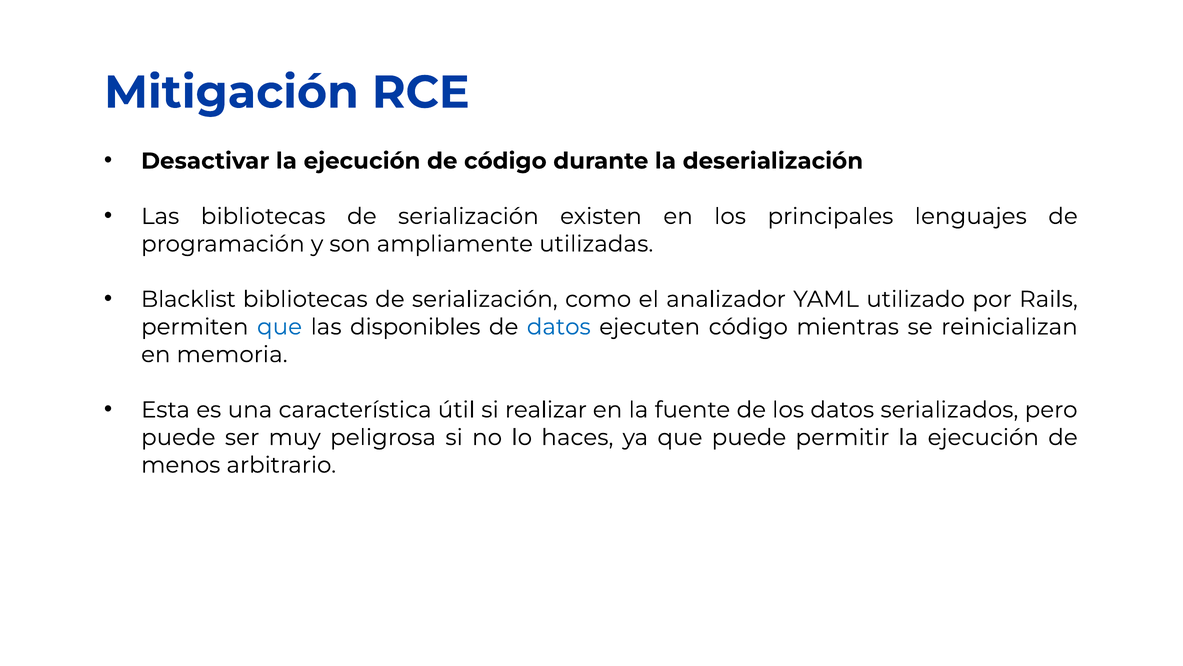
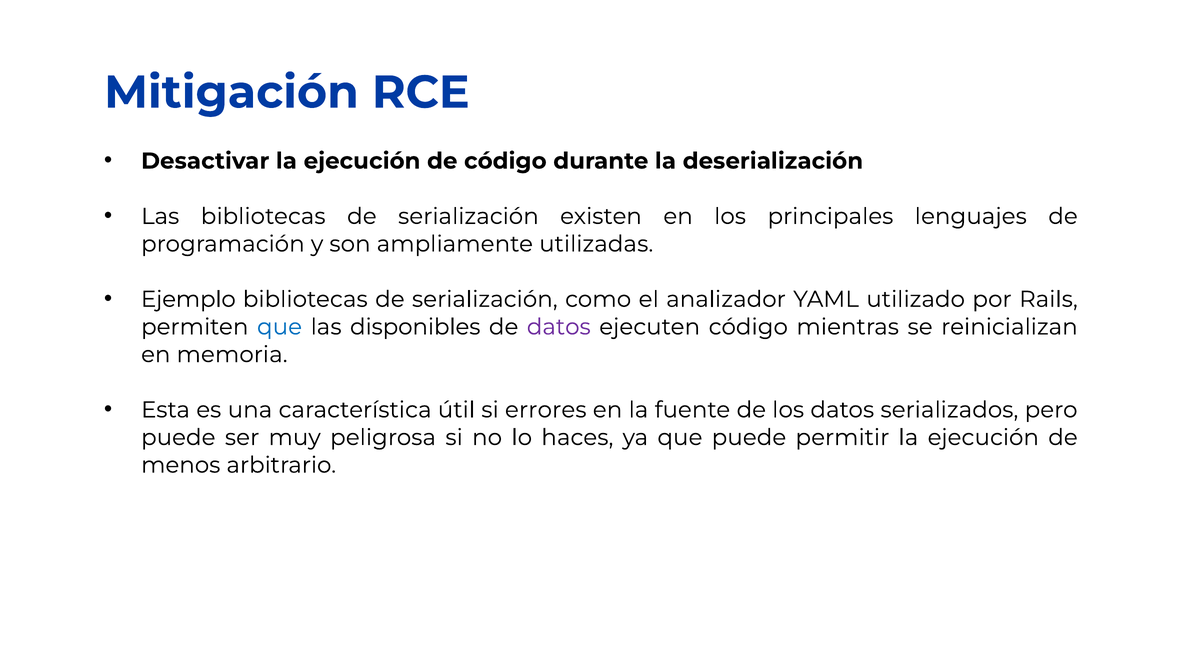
Blacklist: Blacklist -> Ejemplo
datos at (559, 327) colour: blue -> purple
realizar: realizar -> errores
